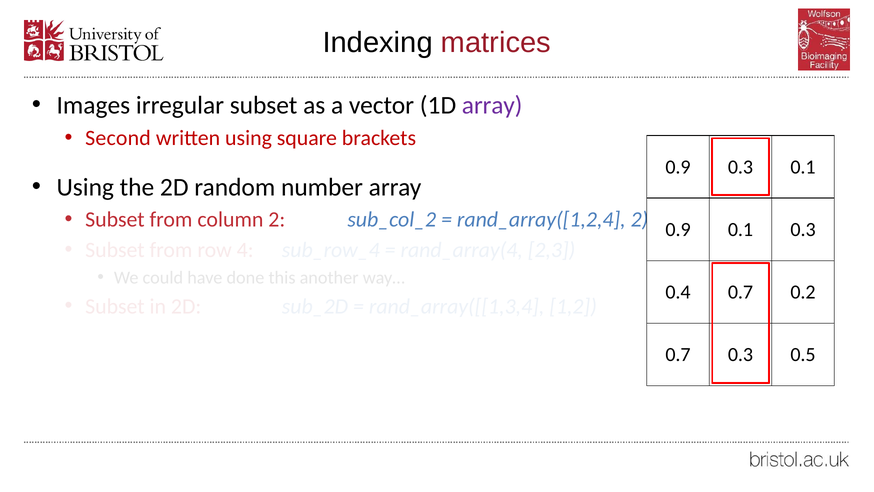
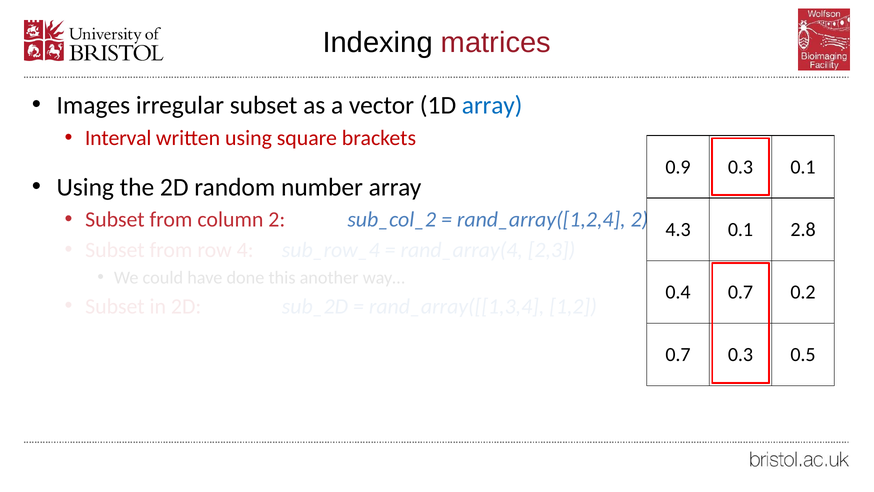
array at (492, 105) colour: purple -> blue
Second: Second -> Interval
0.9 at (678, 229): 0.9 -> 4.3
0.1 0.3: 0.3 -> 2.8
